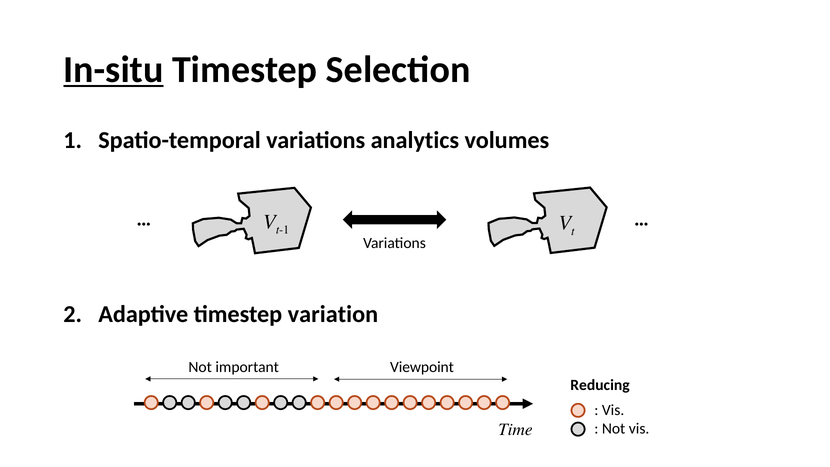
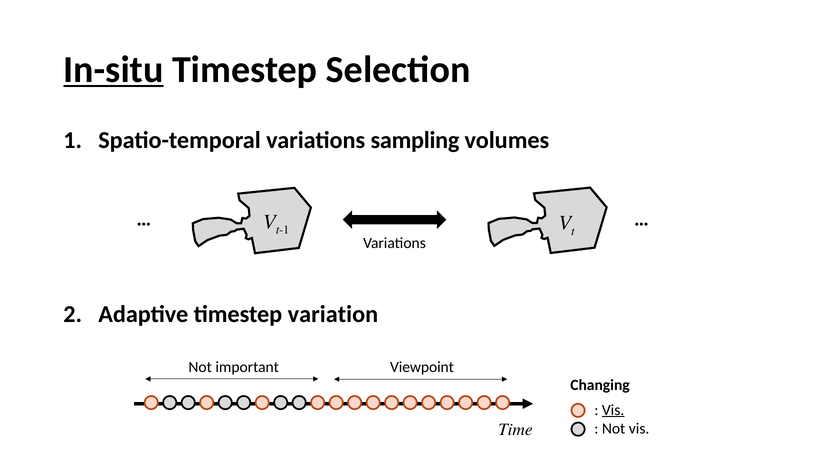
analytics: analytics -> sampling
Reducing: Reducing -> Changing
Vis at (613, 410) underline: none -> present
